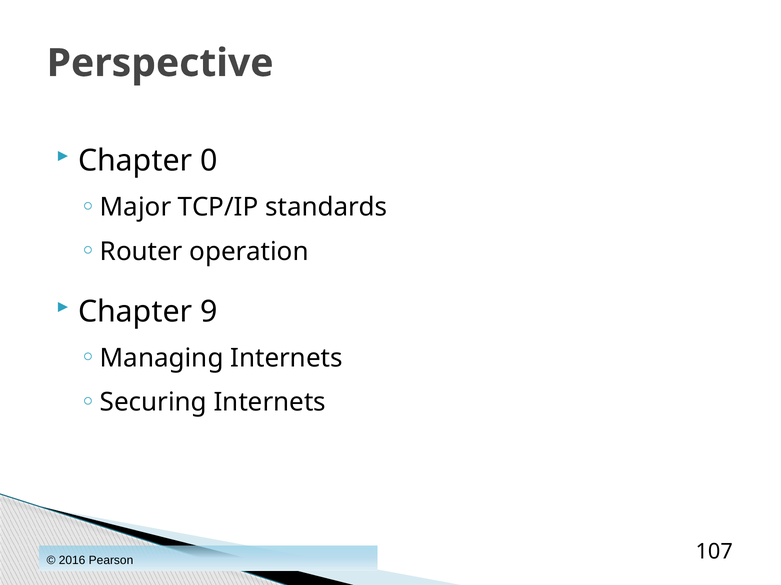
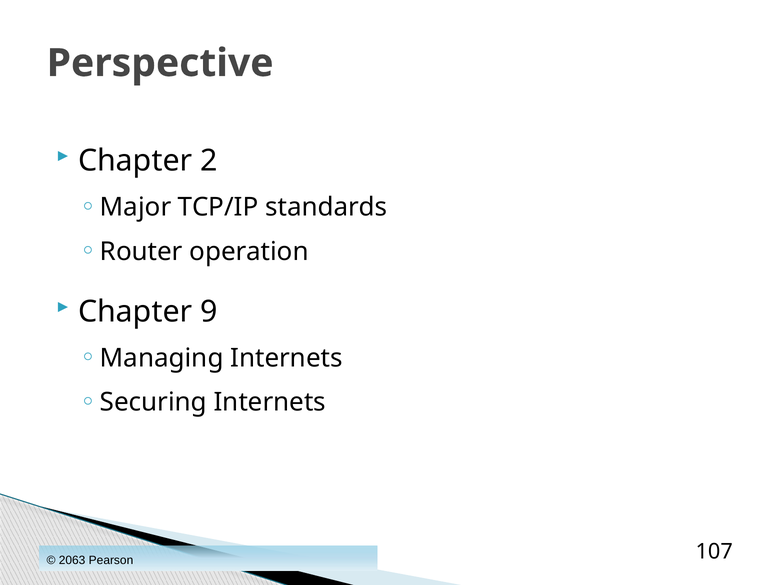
0: 0 -> 2
2016: 2016 -> 2063
